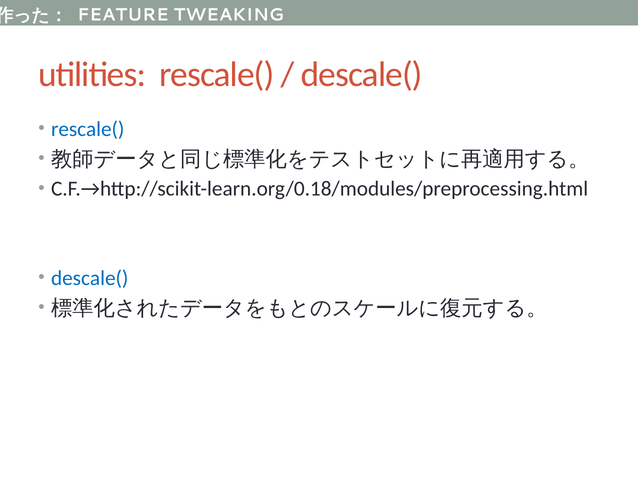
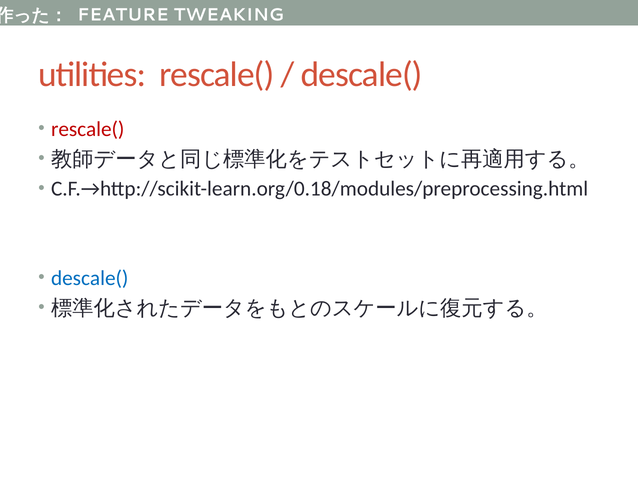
rescale( at (88, 129) colour: blue -> red
